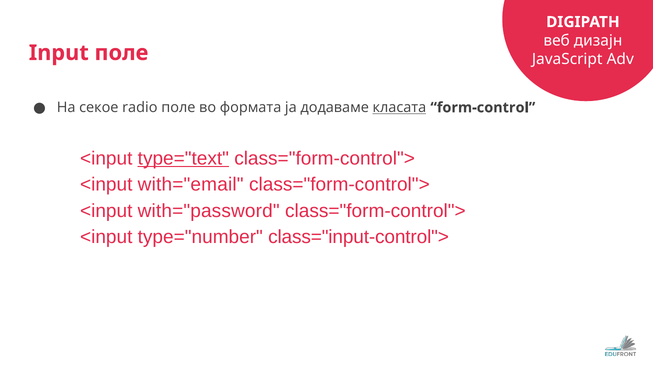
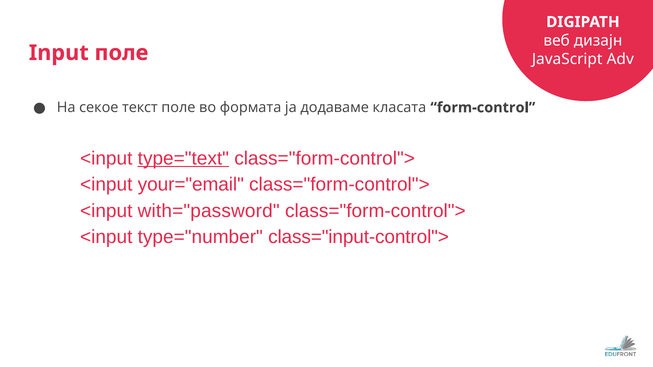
radio: radio -> текст
класата underline: present -> none
with="email: with="email -> your="email
